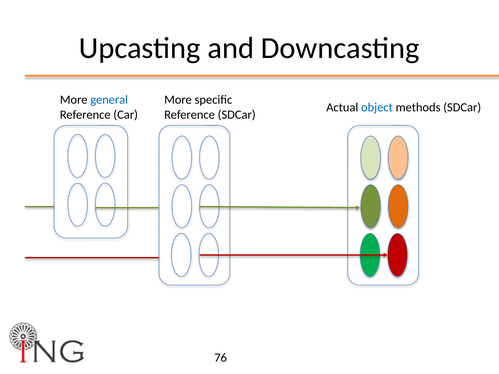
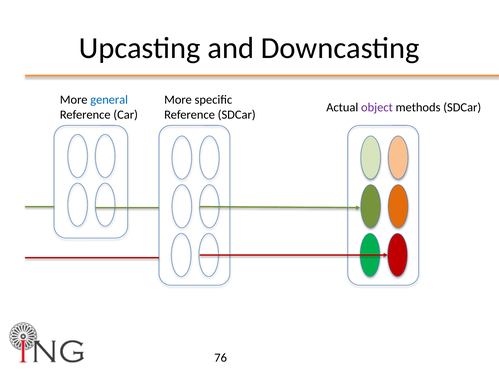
object colour: blue -> purple
